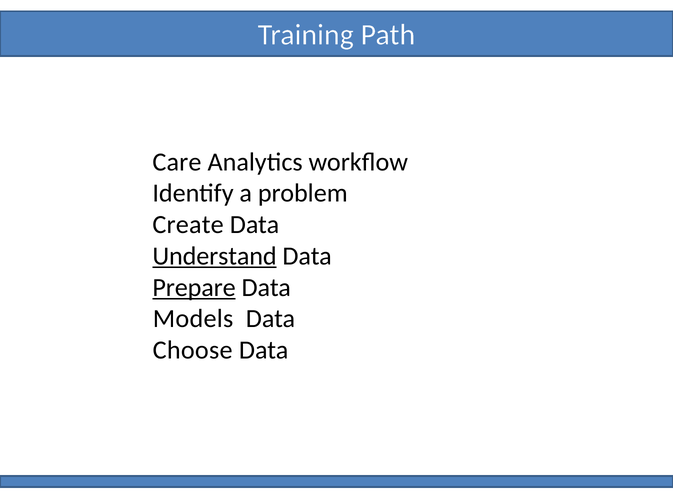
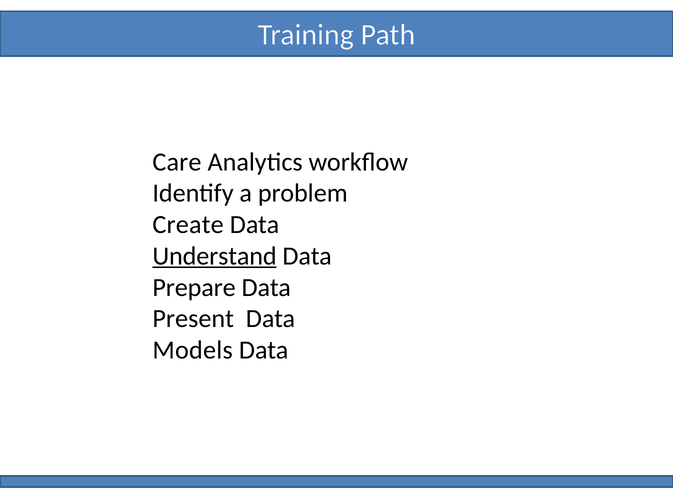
Prepare underline: present -> none
Models: Models -> Present
Choose: Choose -> Models
